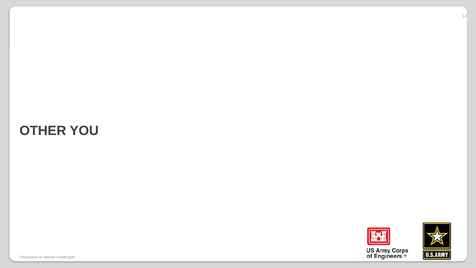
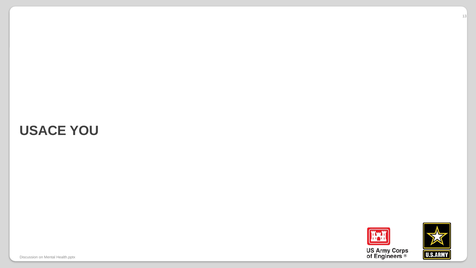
OTHER: OTHER -> USACE
